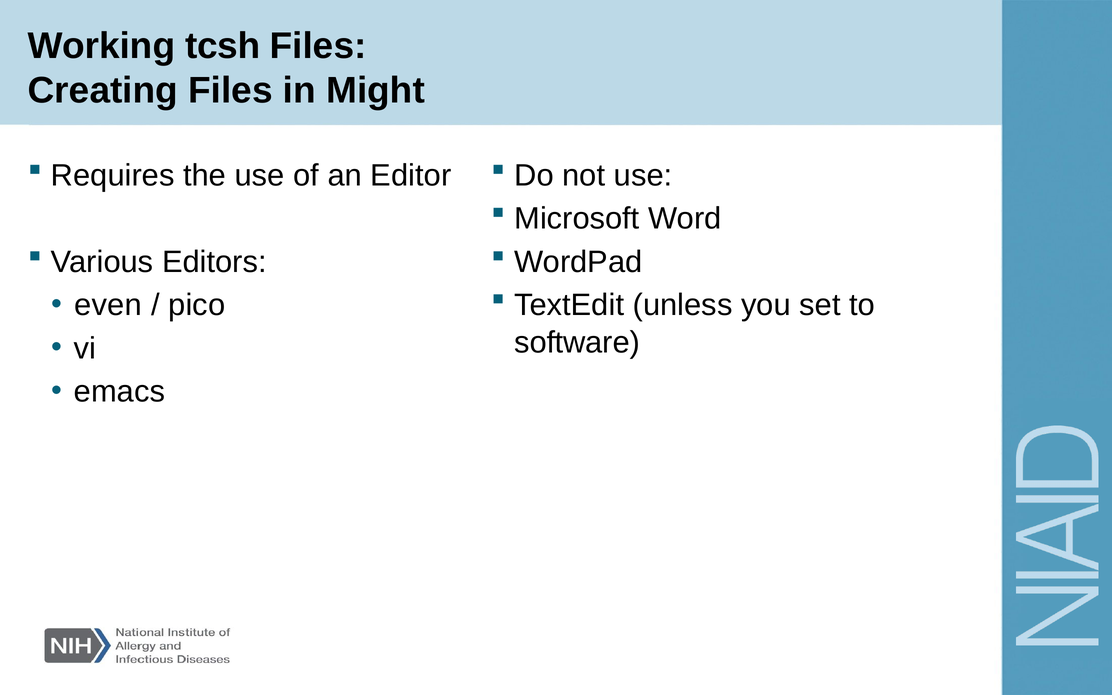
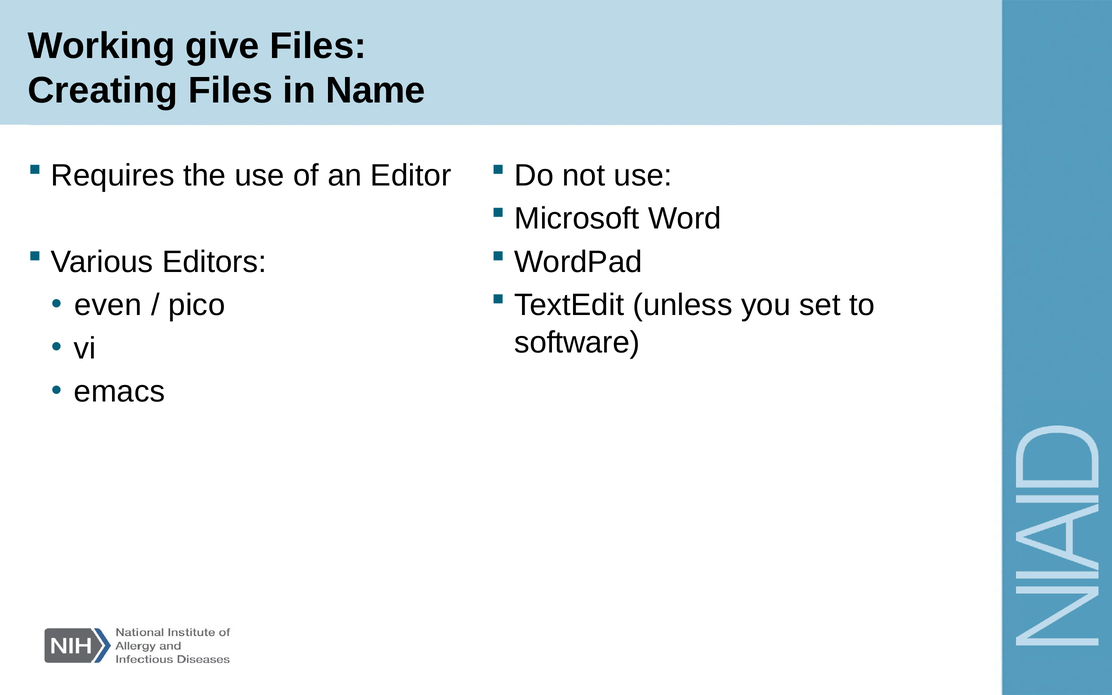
tcsh: tcsh -> give
Might: Might -> Name
